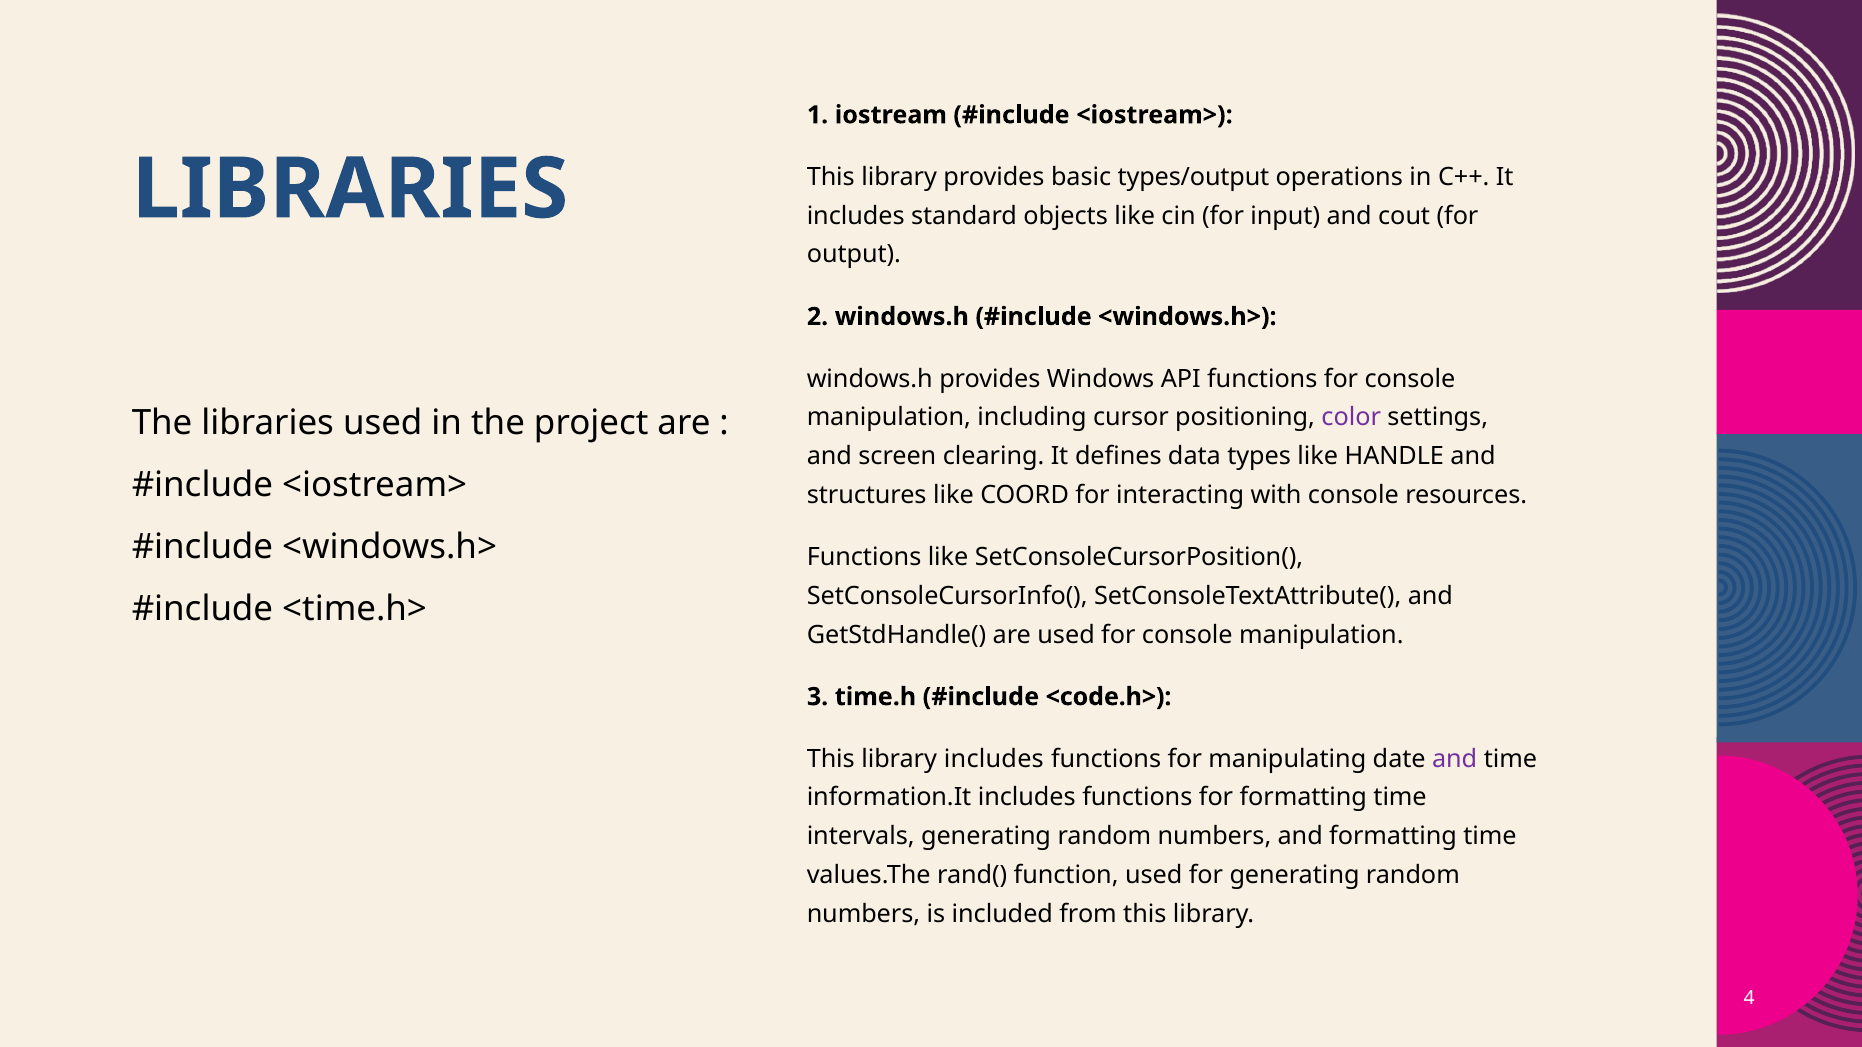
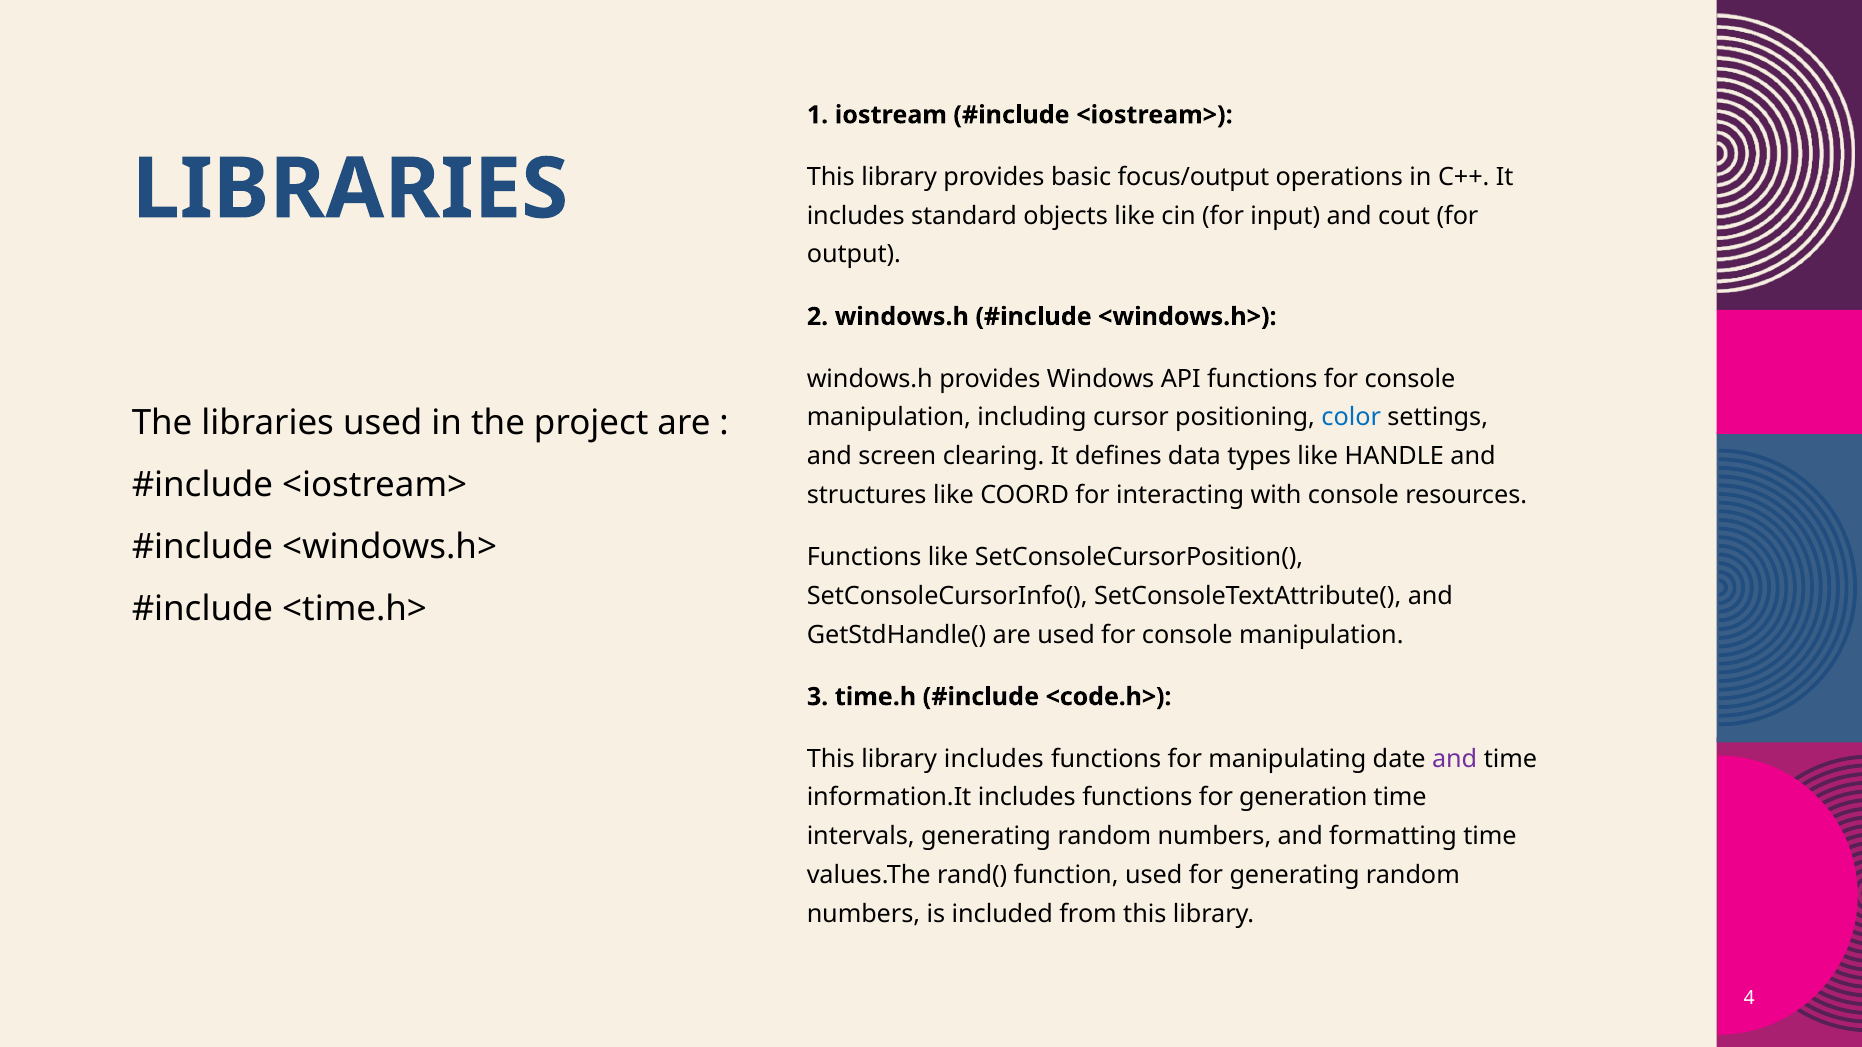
types/output: types/output -> focus/output
color colour: purple -> blue
for formatting: formatting -> generation
